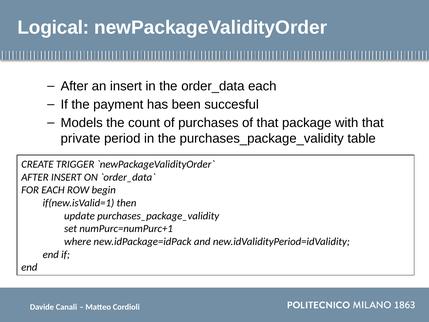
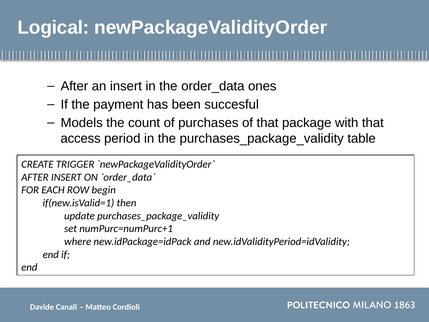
order_data each: each -> ones
private: private -> access
